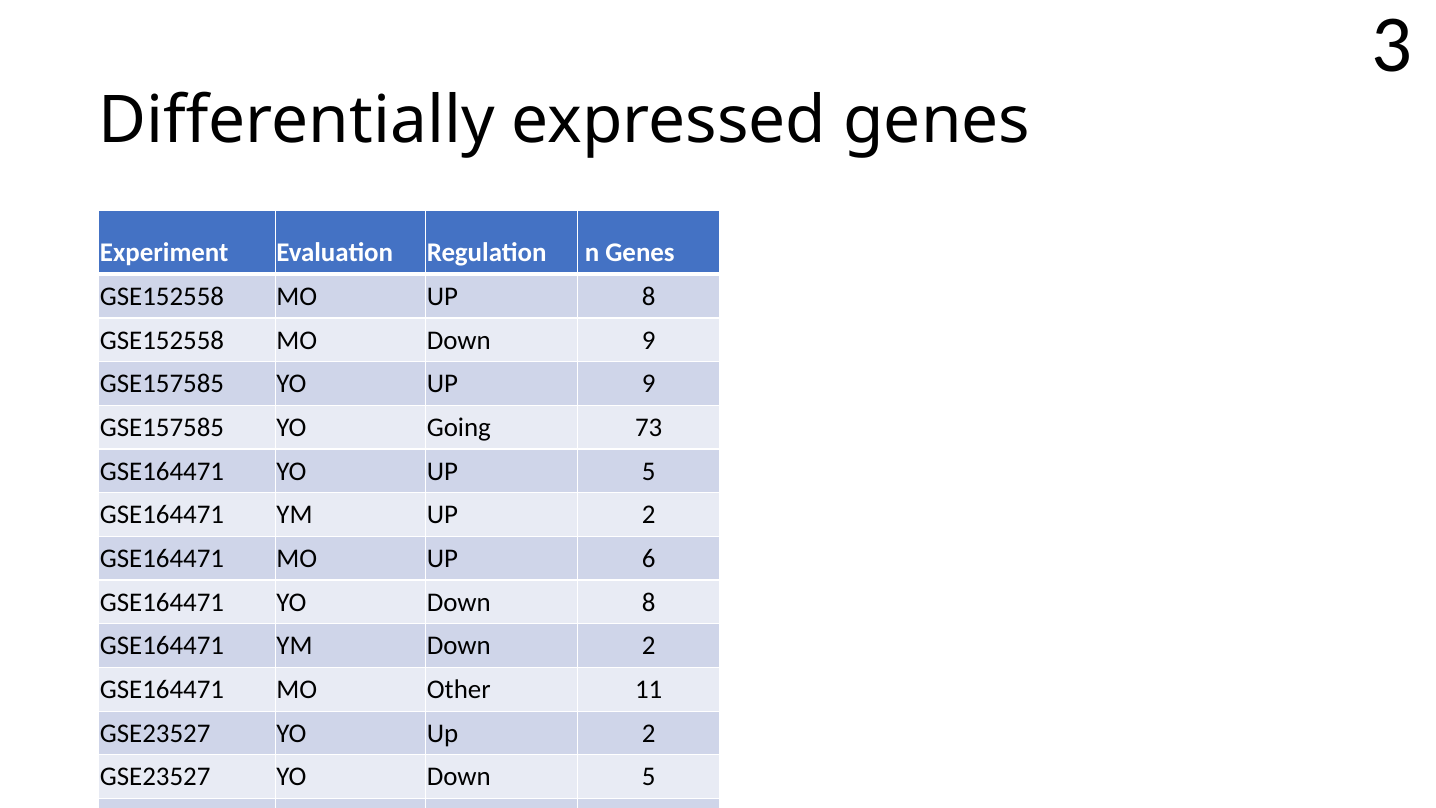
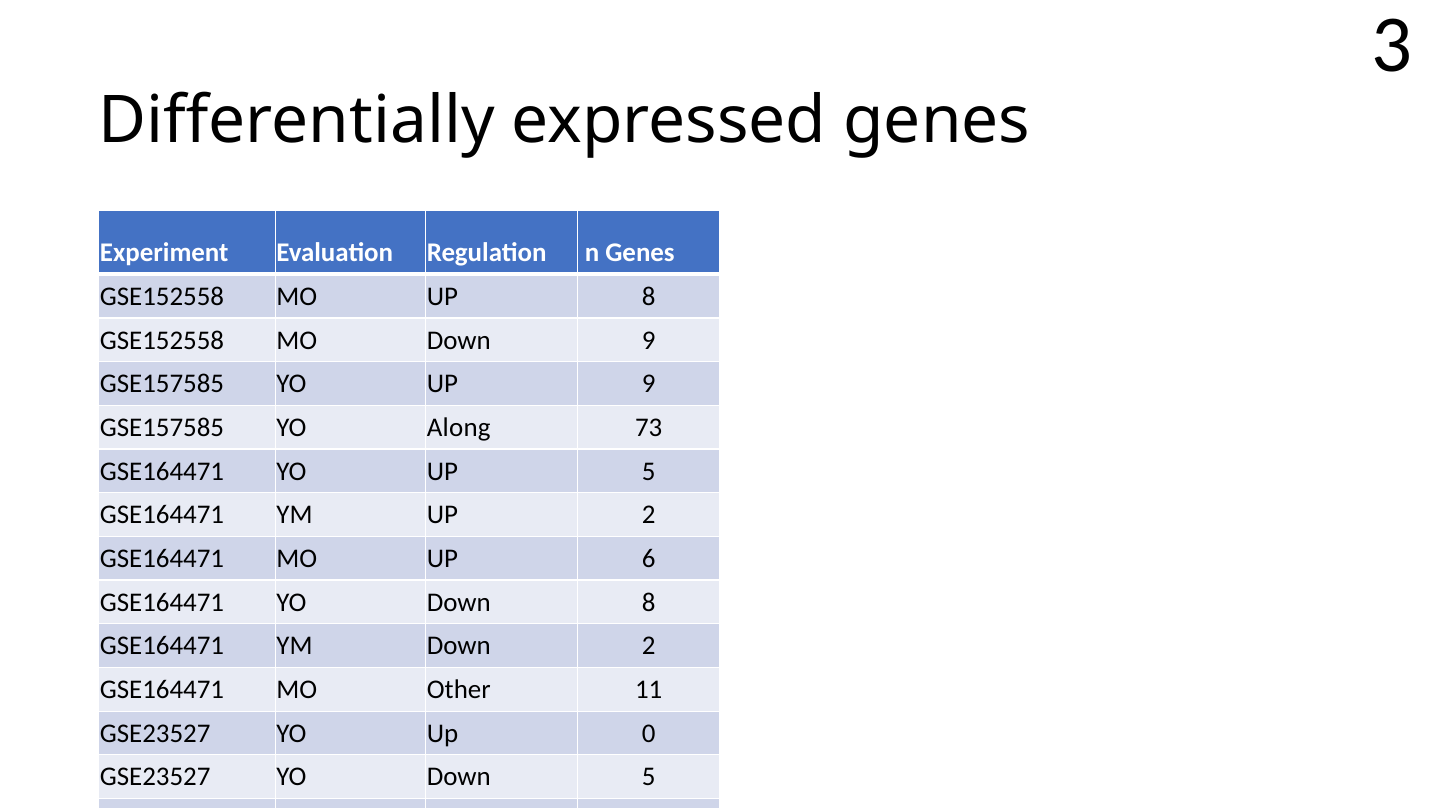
Going: Going -> Along
YO Up 2: 2 -> 0
